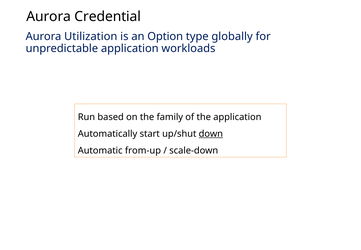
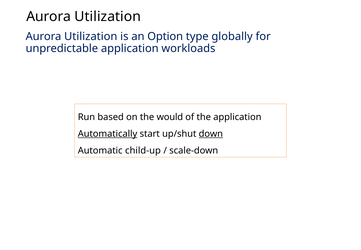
Credential at (108, 16): Credential -> Utilization
family: family -> would
Automatically underline: none -> present
from-up: from-up -> child-up
